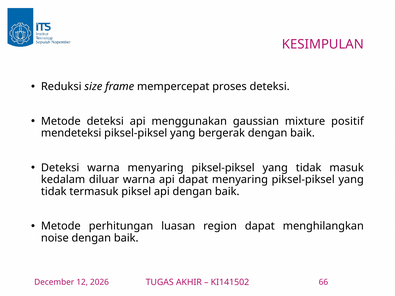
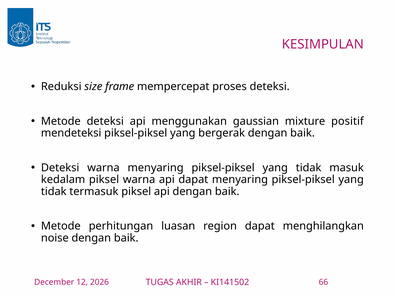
kedalam diluar: diluar -> piksel
